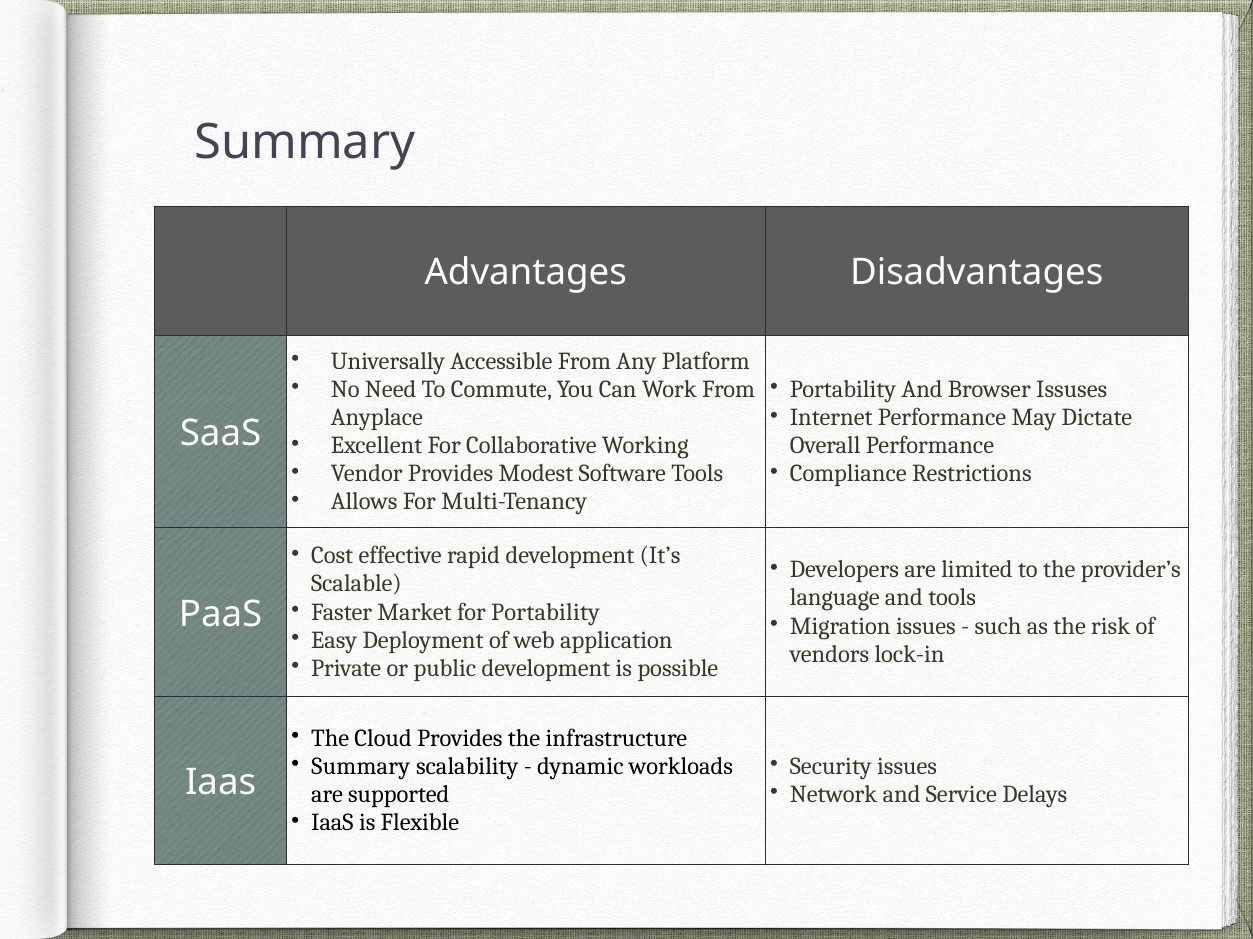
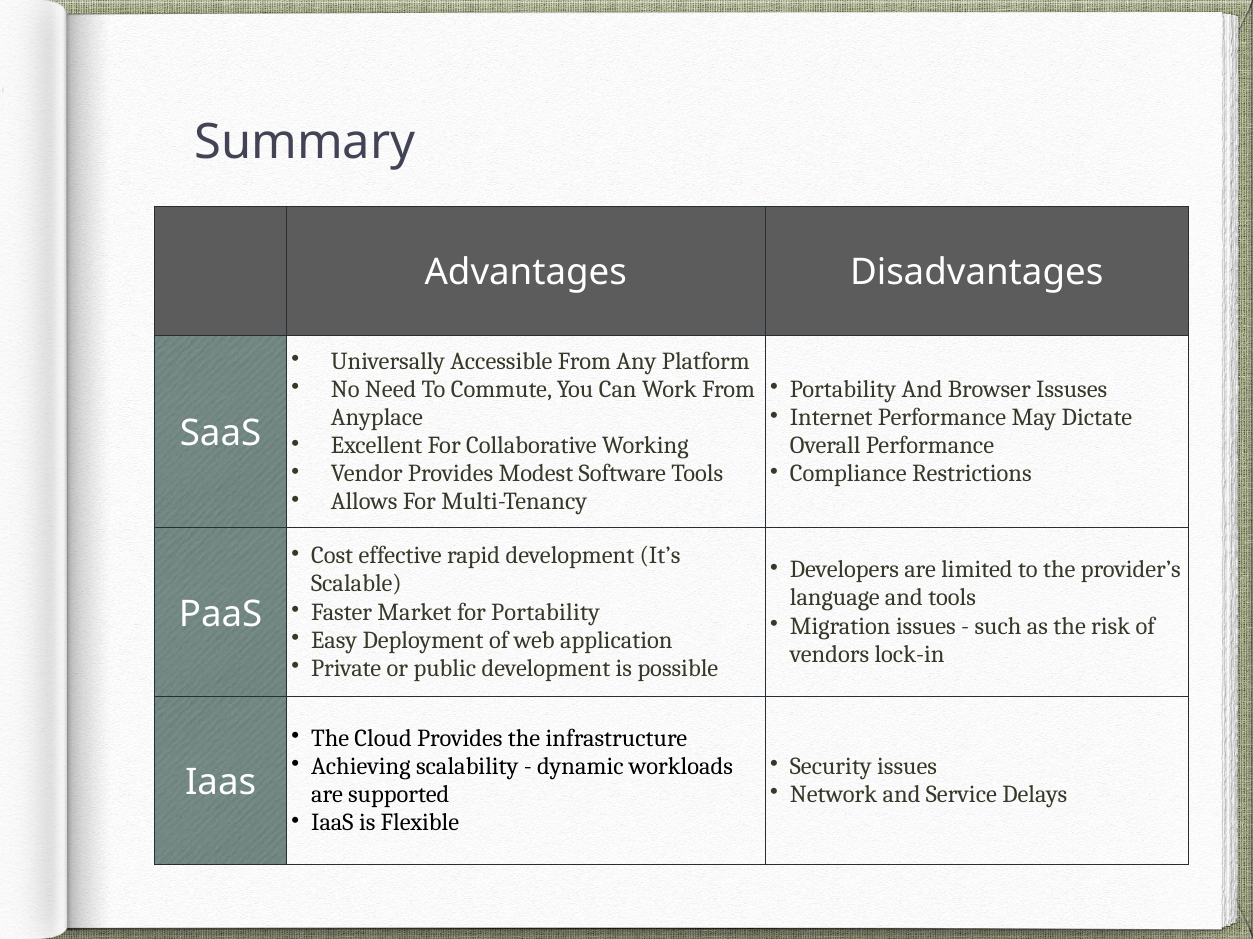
Summary at (361, 767): Summary -> Achieving
